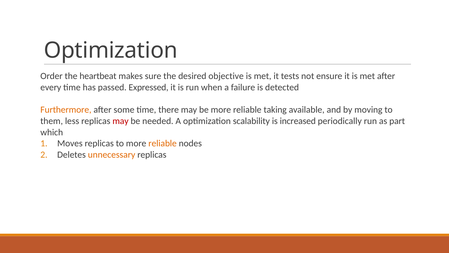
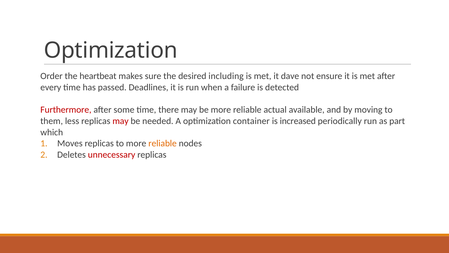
objective: objective -> including
tests: tests -> dave
Expressed: Expressed -> Deadlines
Furthermore colour: orange -> red
taking: taking -> actual
scalability: scalability -> container
unnecessary colour: orange -> red
